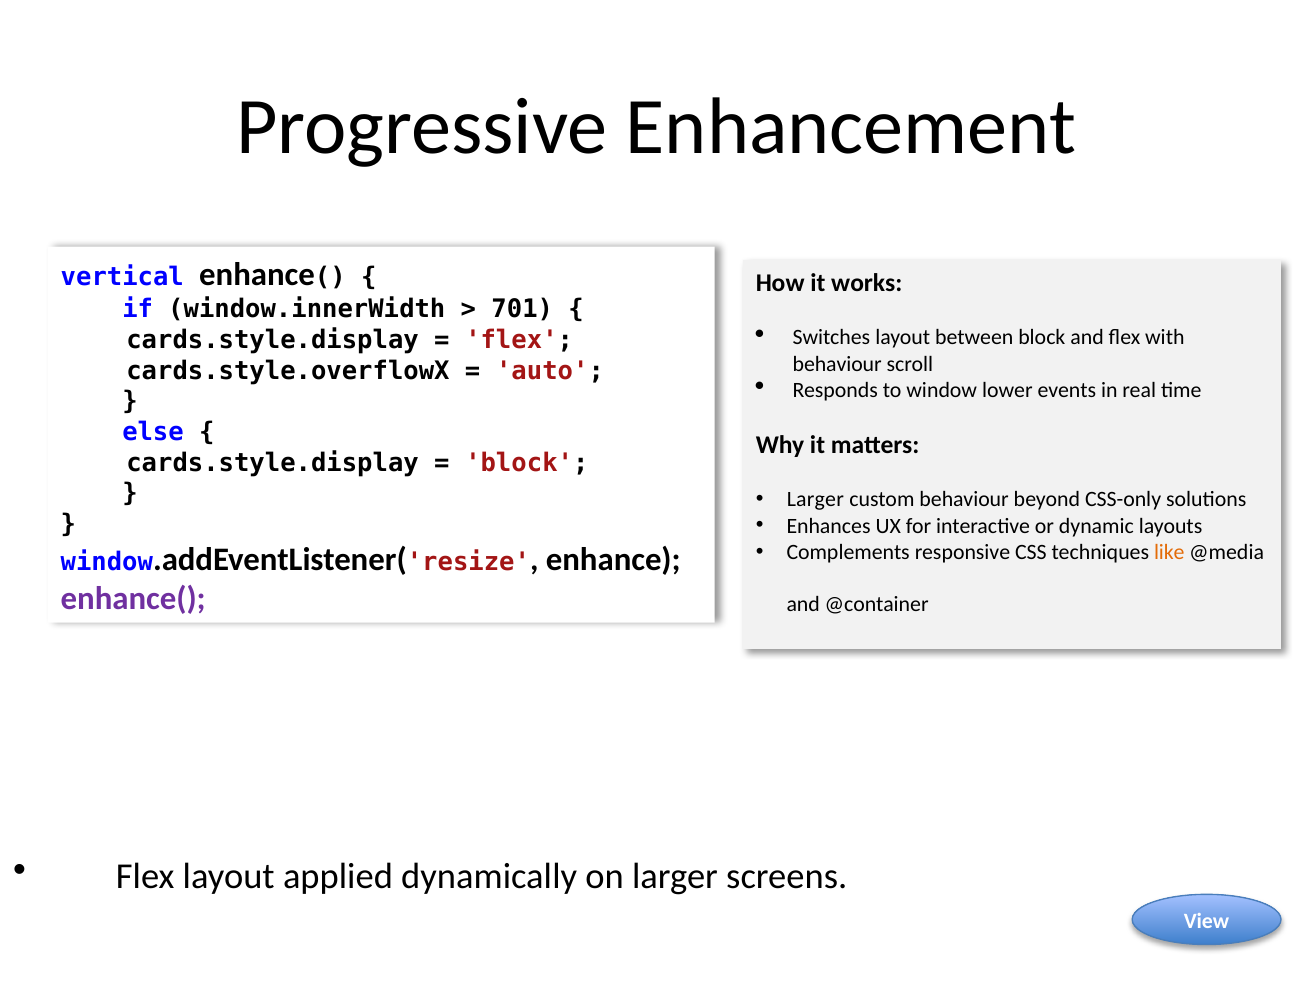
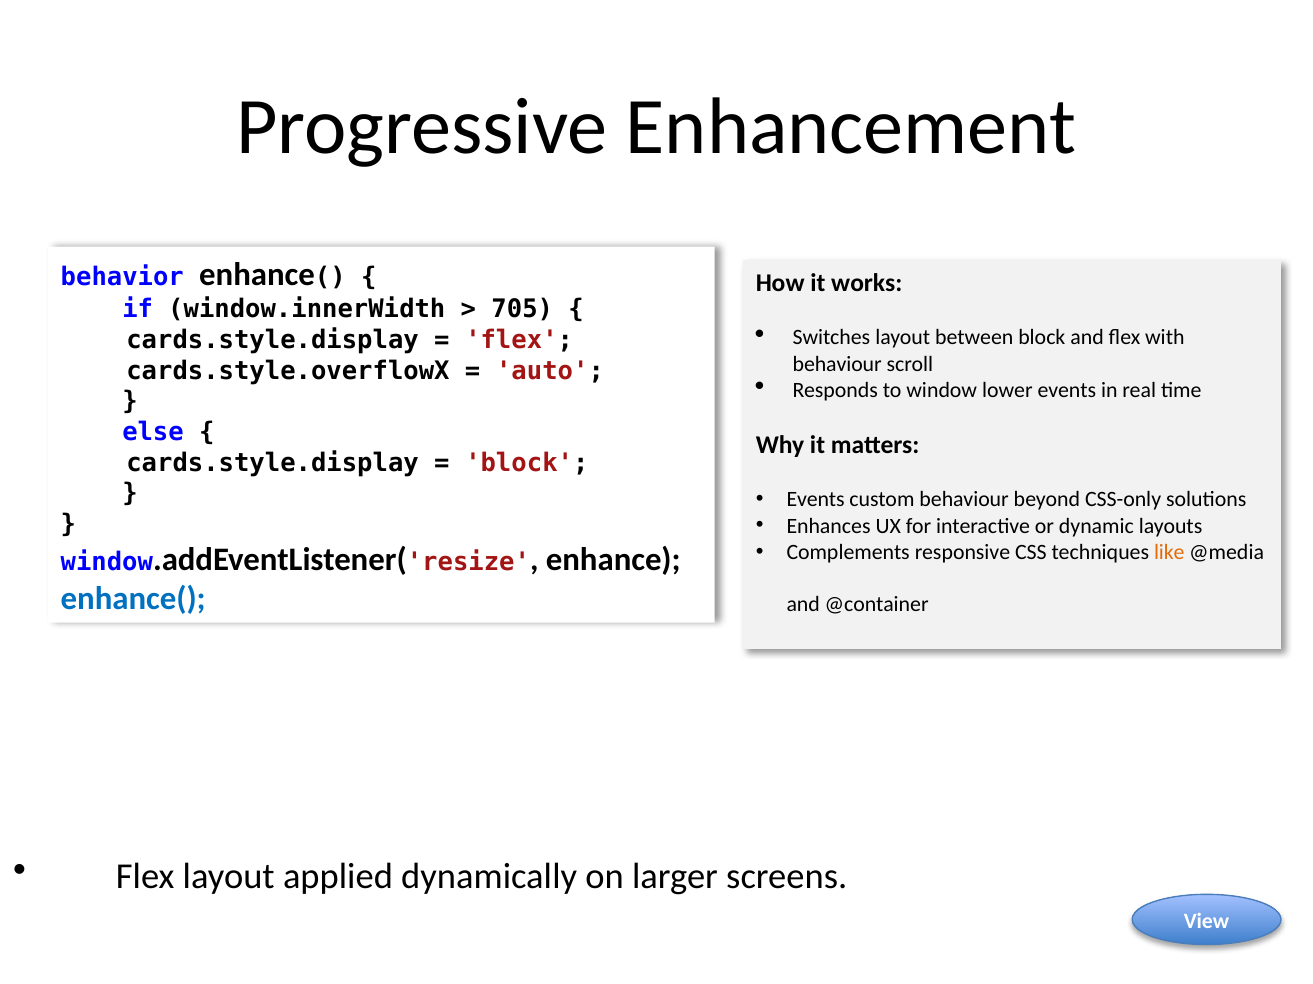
vertical: vertical -> behavior
701: 701 -> 705
Larger at (815, 500): Larger -> Events
enhance( colour: purple -> blue
